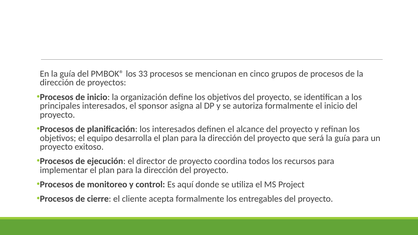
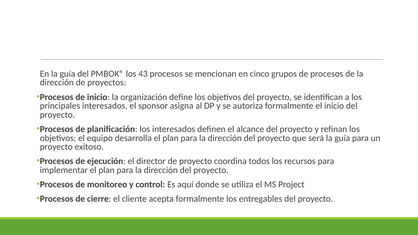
33: 33 -> 43
